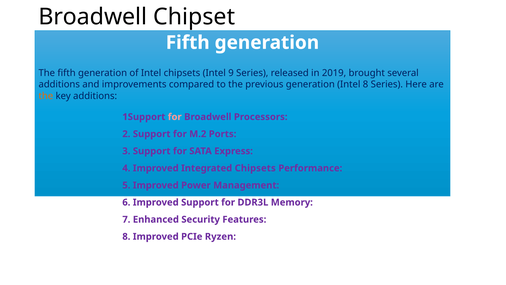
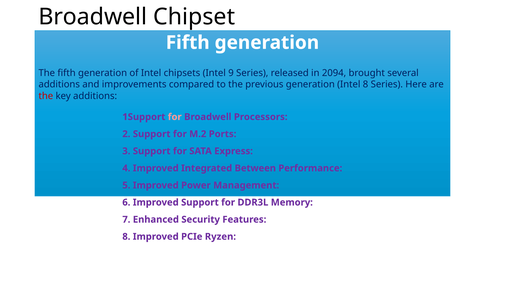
2019: 2019 -> 2094
the at (46, 96) colour: orange -> red
Integrated Chipsets: Chipsets -> Between
